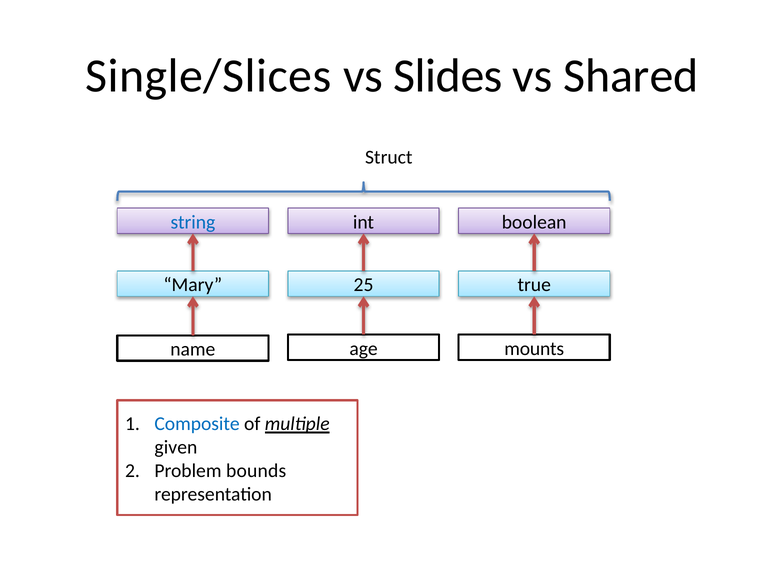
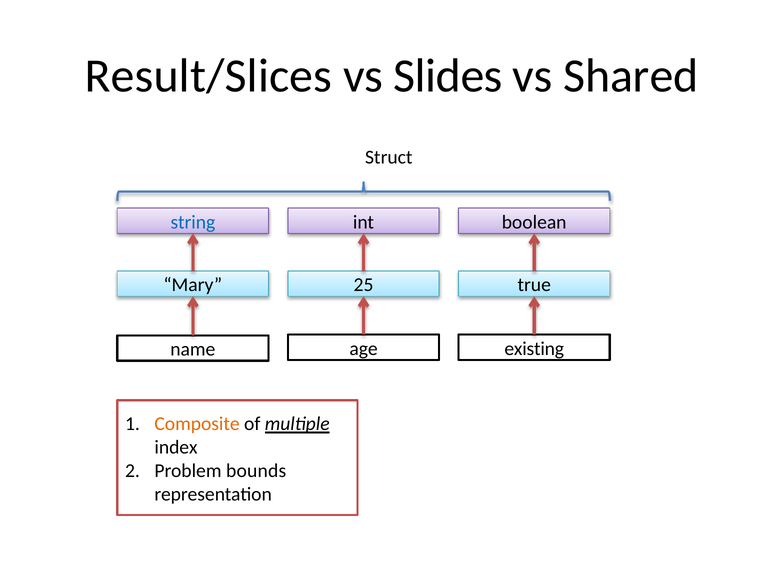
Single/Slices: Single/Slices -> Result/Slices
mounts: mounts -> existing
Composite colour: blue -> orange
given: given -> index
